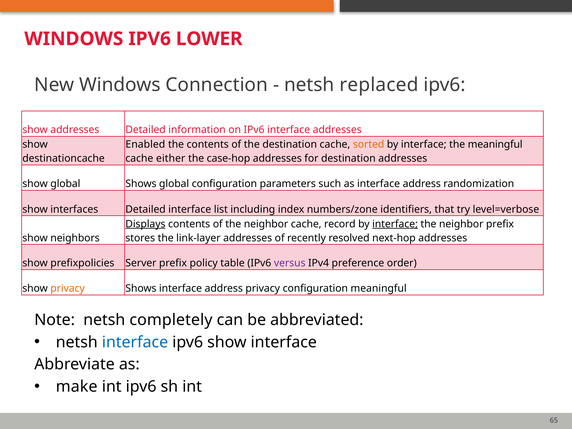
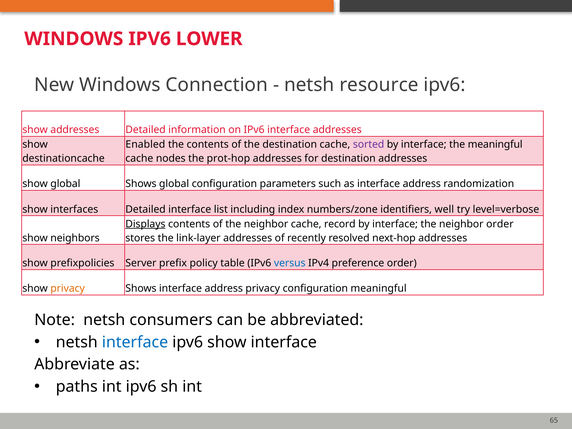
replaced: replaced -> resource
sorted colour: orange -> purple
either: either -> nodes
case-hop: case-hop -> prot-hop
that: that -> well
interface at (395, 224) underline: present -> none
neighbor prefix: prefix -> order
versus colour: purple -> blue
completely: completely -> consumers
make: make -> paths
